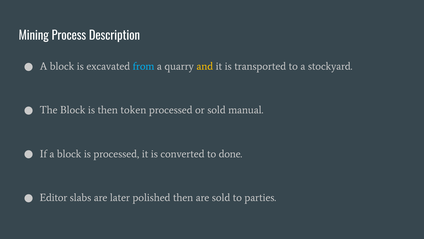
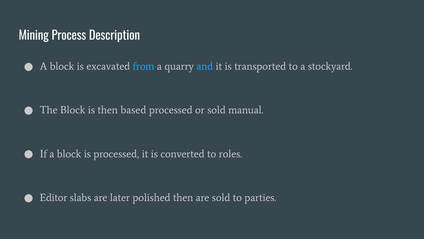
and colour: yellow -> light blue
token: token -> based
done: done -> roles
